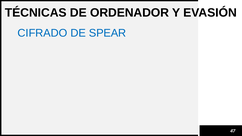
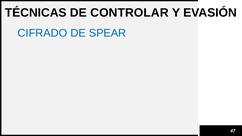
ORDENADOR: ORDENADOR -> CONTROLAR
